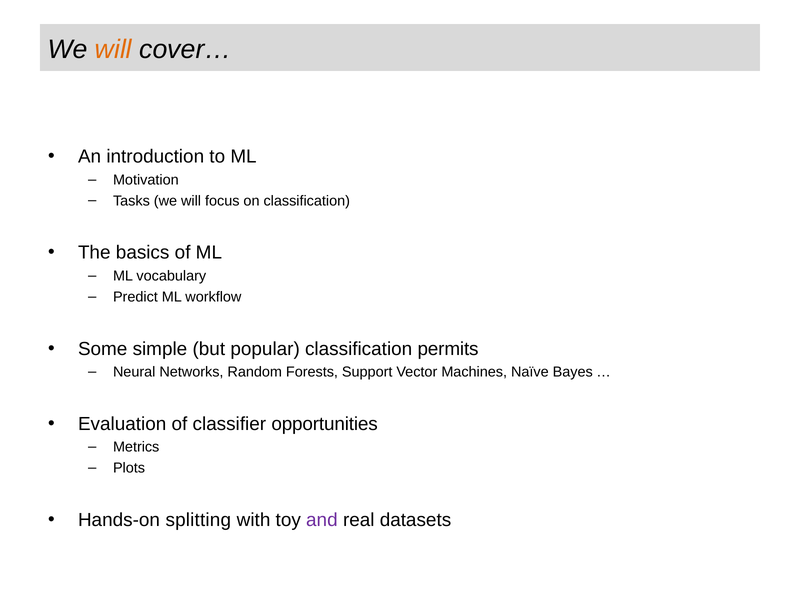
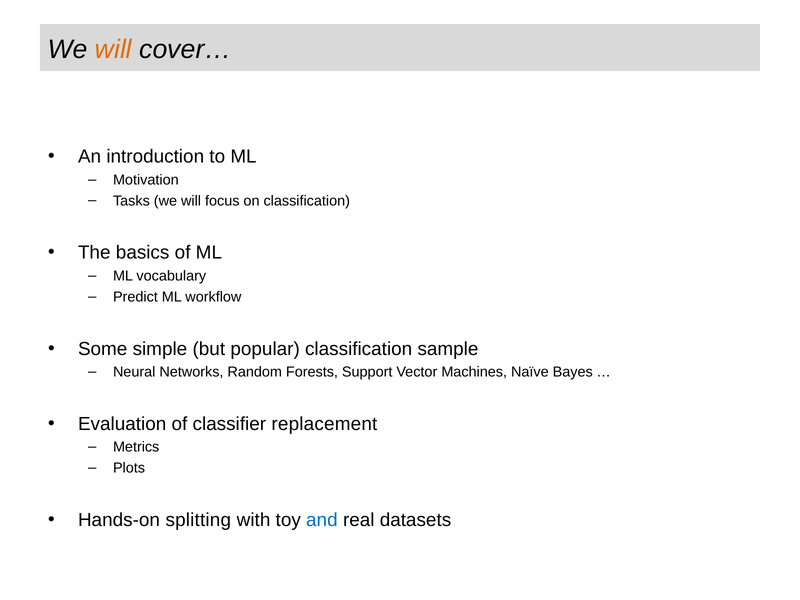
permits: permits -> sample
opportunities: opportunities -> replacement
and colour: purple -> blue
